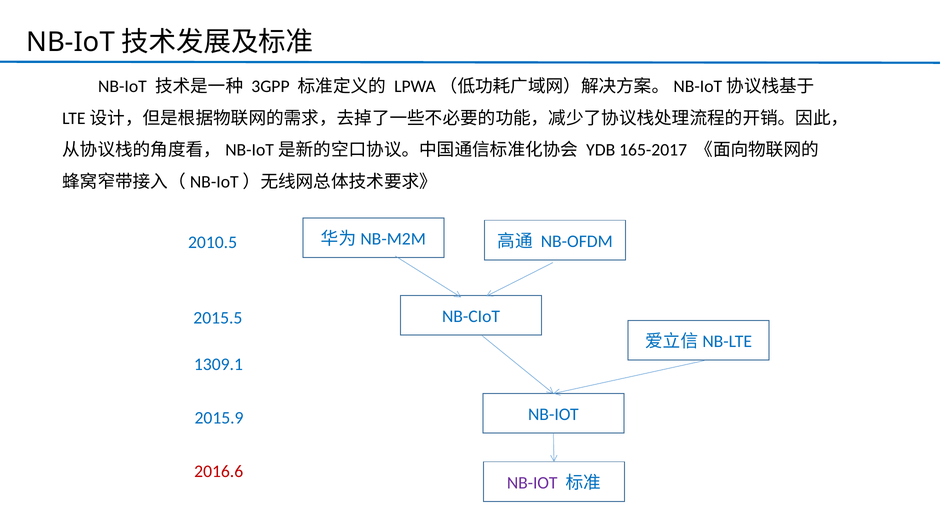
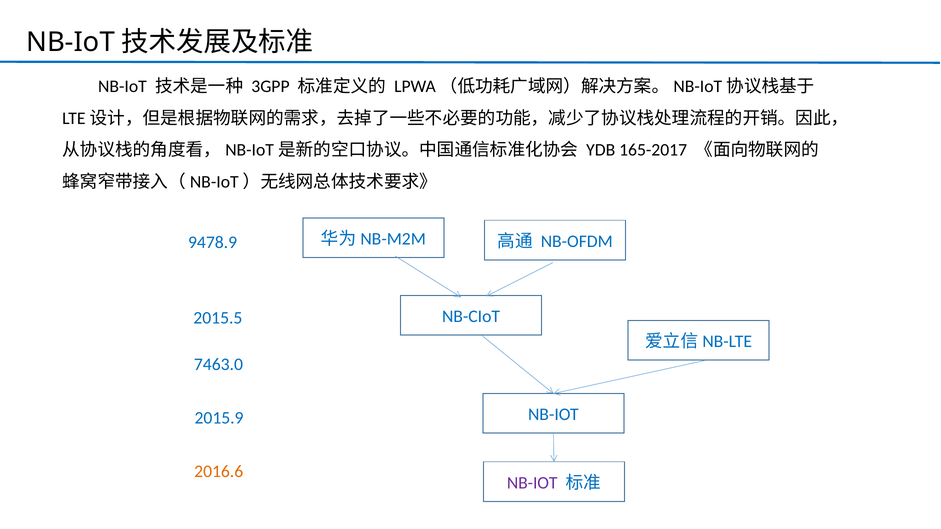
2010.5: 2010.5 -> 9478.9
1309.1: 1309.1 -> 7463.0
2016.6 colour: red -> orange
